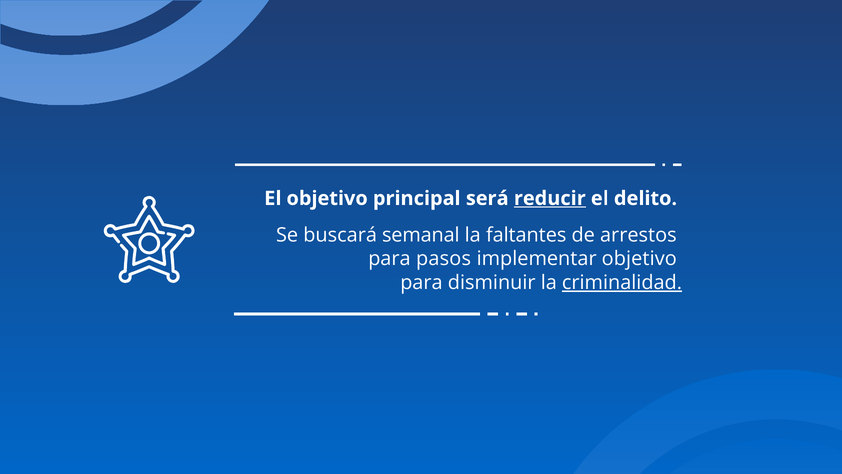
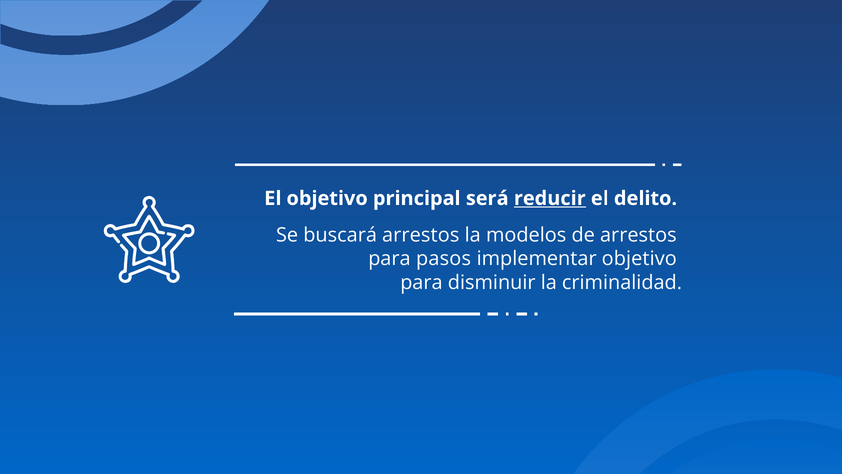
buscará semanal: semanal -> arrestos
faltantes: faltantes -> modelos
criminalidad underline: present -> none
